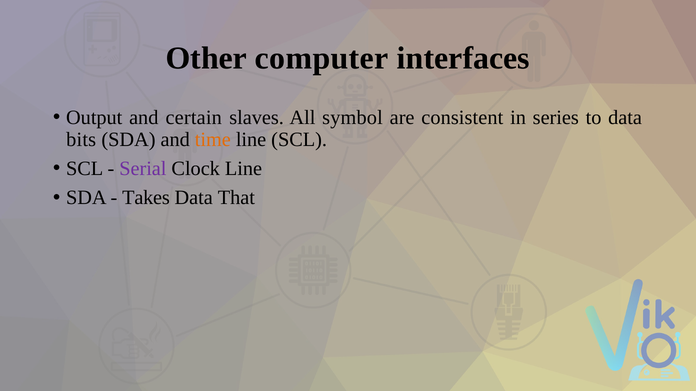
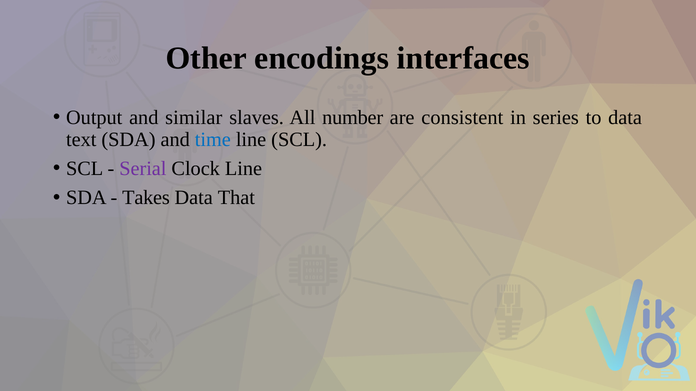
computer: computer -> encodings
certain: certain -> similar
symbol: symbol -> number
bits: bits -> text
time colour: orange -> blue
